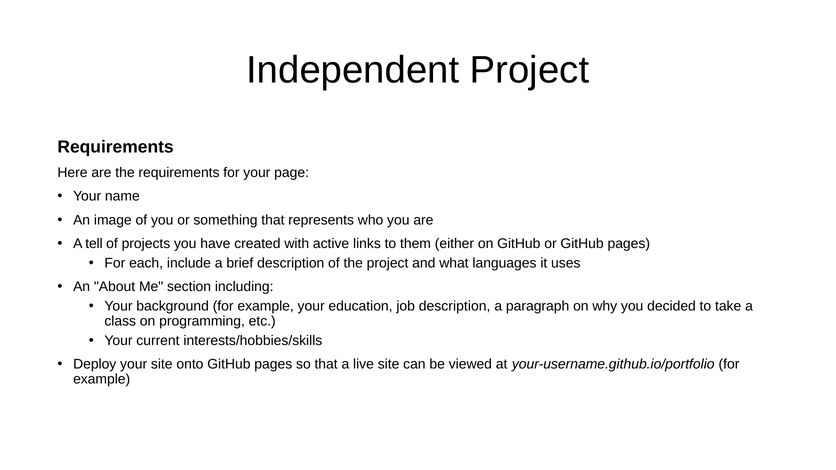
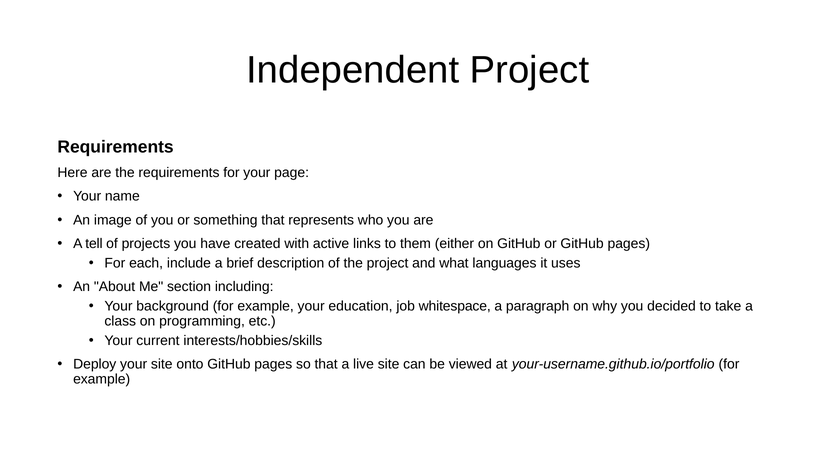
job description: description -> whitespace
